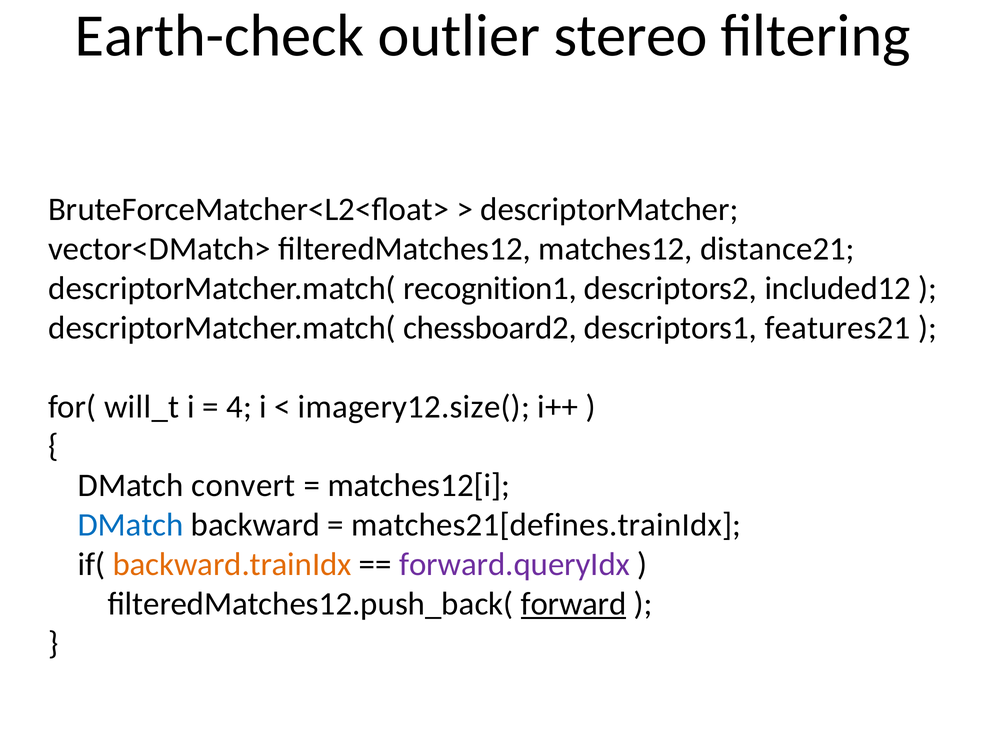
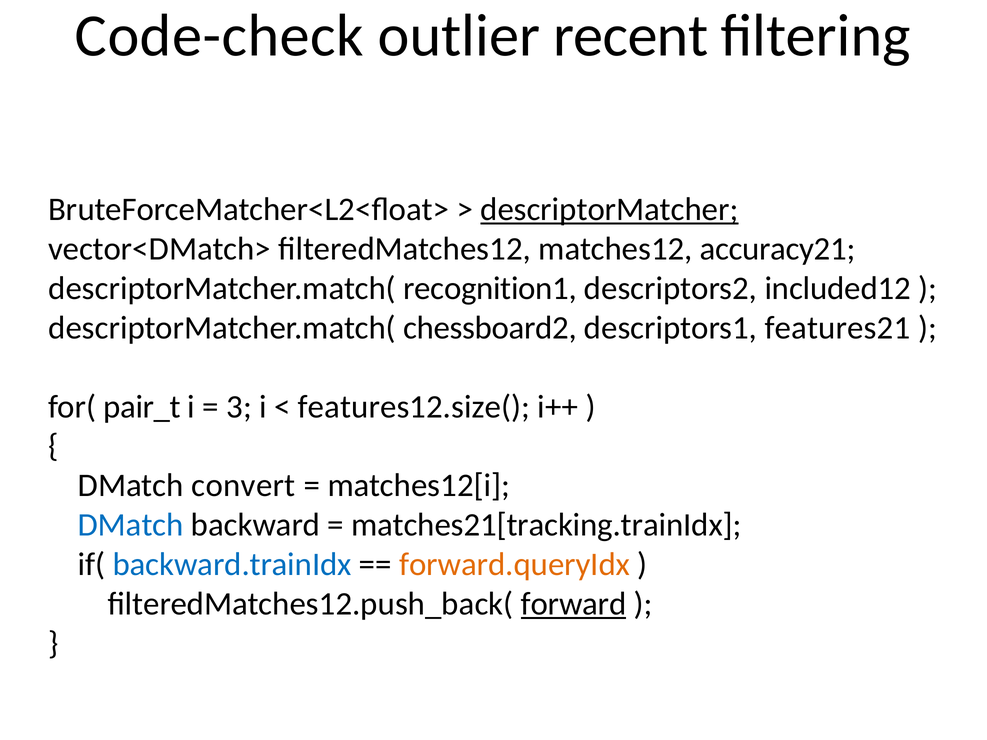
Earth-check: Earth-check -> Code-check
stereo: stereo -> recent
descriptorMatcher underline: none -> present
distance21: distance21 -> accuracy21
will_t: will_t -> pair_t
4: 4 -> 3
imagery12.size(: imagery12.size( -> features12.size(
matches21[defines.trainIdx: matches21[defines.trainIdx -> matches21[tracking.trainIdx
backward.trainIdx colour: orange -> blue
forward.queryIdx colour: purple -> orange
